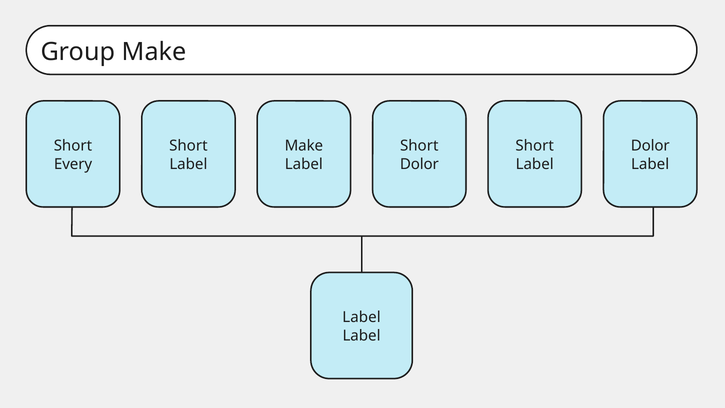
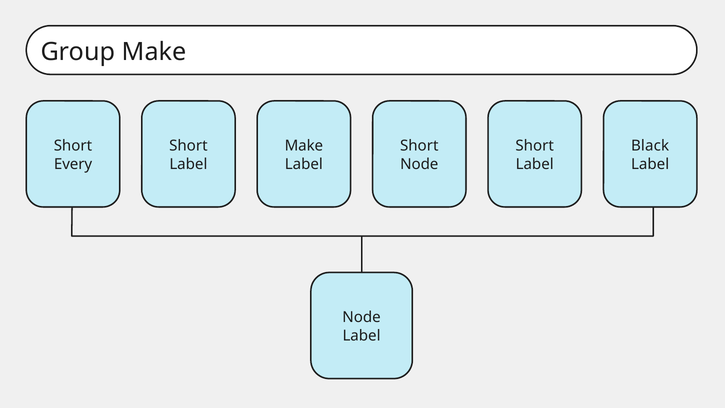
Dolor at (650, 146): Dolor -> Black
Dolor at (419, 164): Dolor -> Node
Label at (362, 317): Label -> Node
